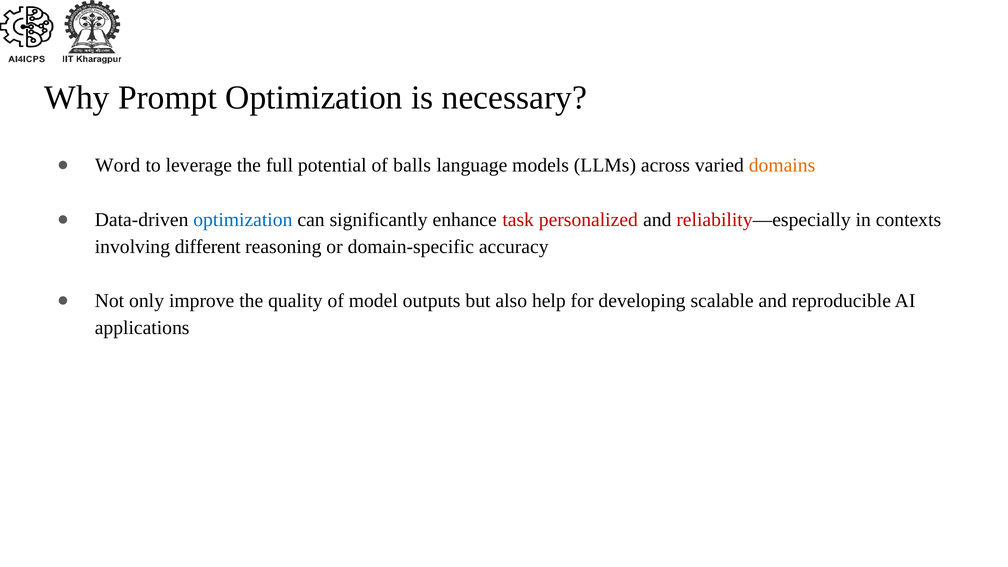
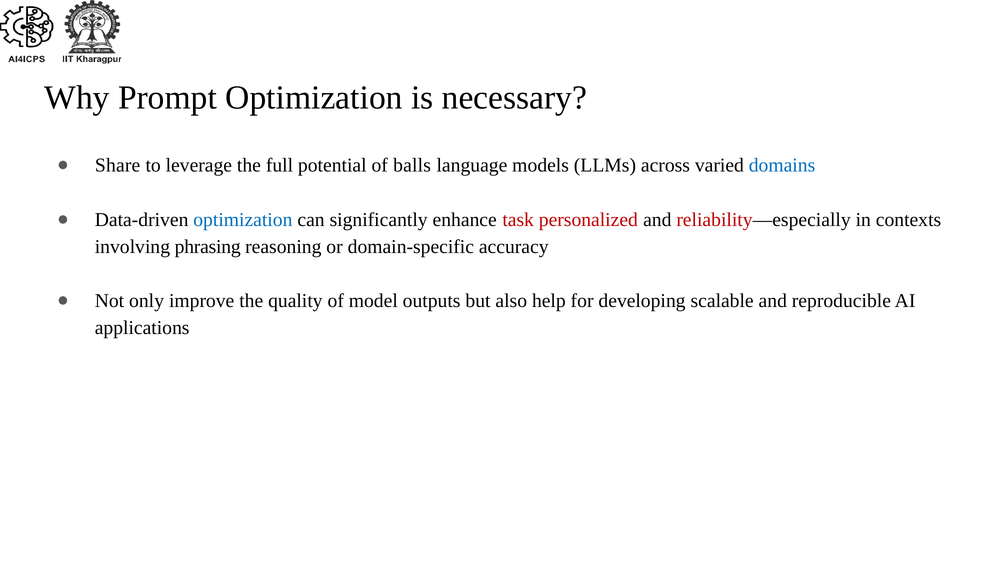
Word: Word -> Share
domains colour: orange -> blue
different: different -> phrasing
